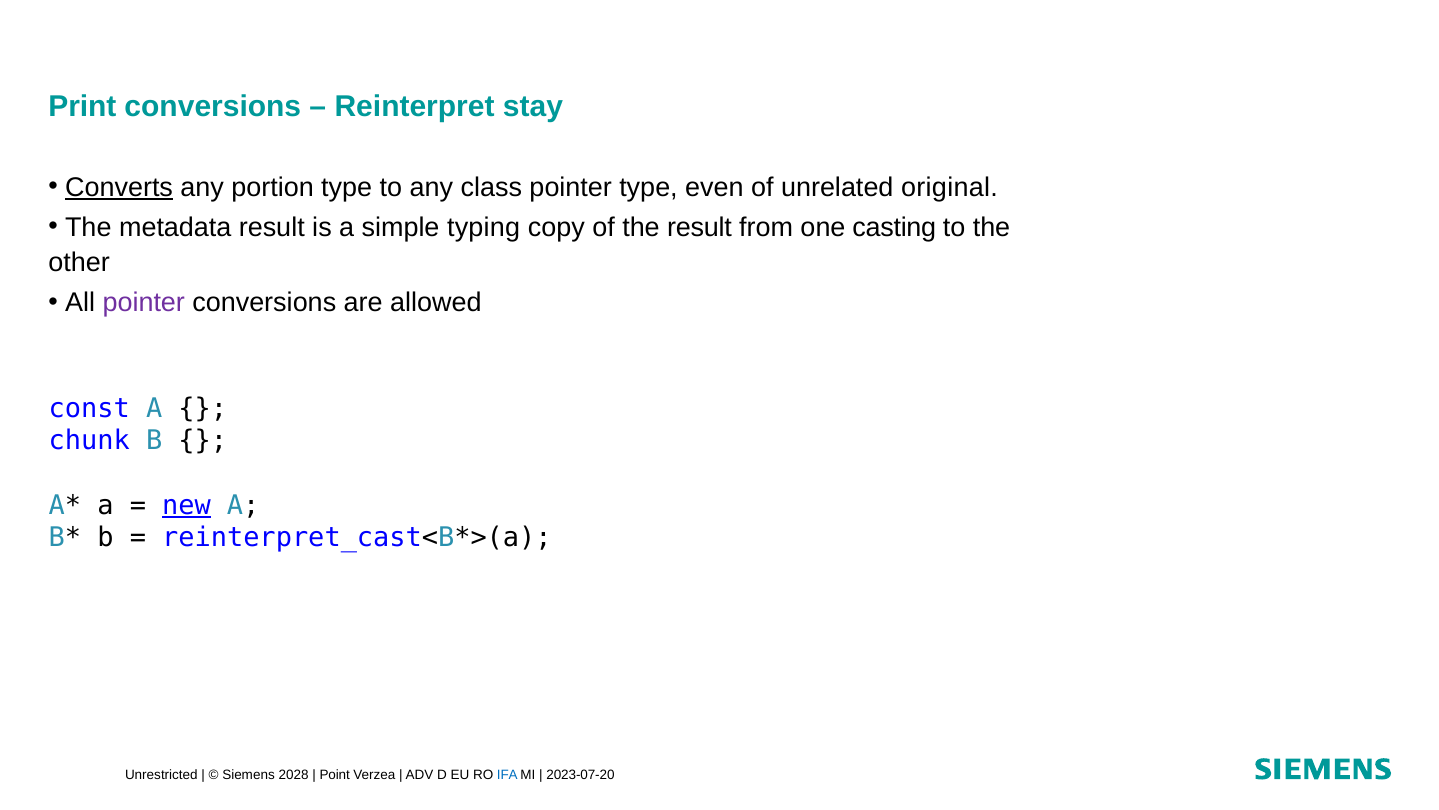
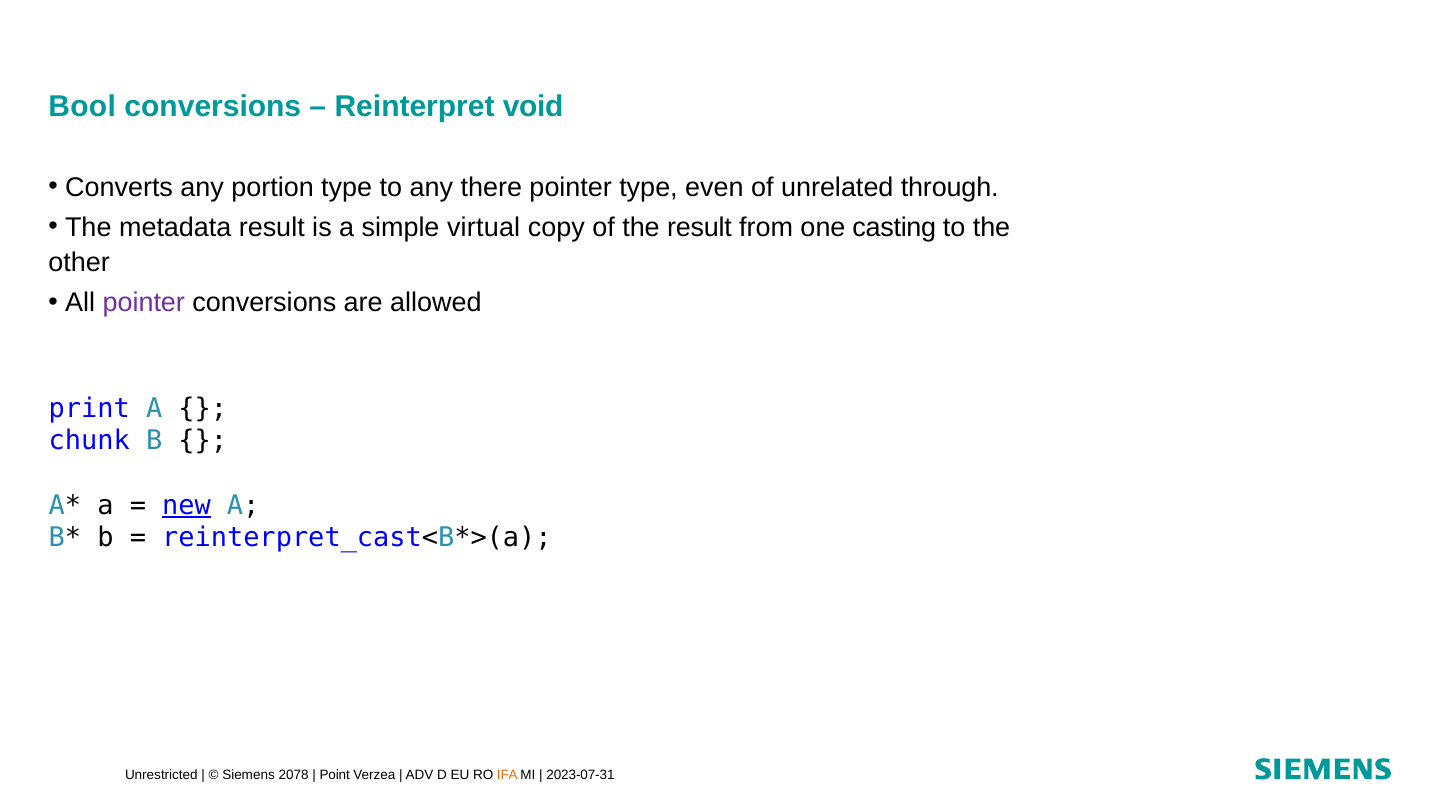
Print: Print -> Bool
stay: stay -> void
Converts underline: present -> none
class: class -> there
original: original -> through
typing: typing -> virtual
const: const -> print
2028: 2028 -> 2078
IFA colour: blue -> orange
2023-07-20: 2023-07-20 -> 2023-07-31
